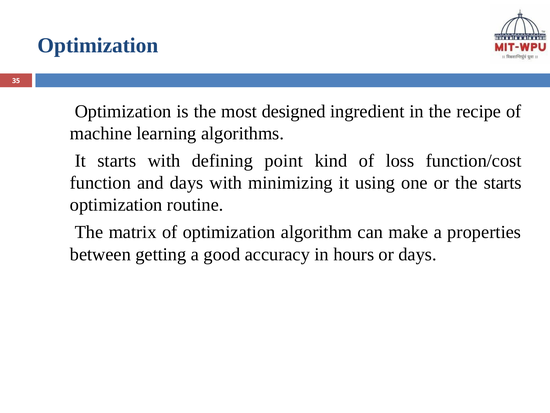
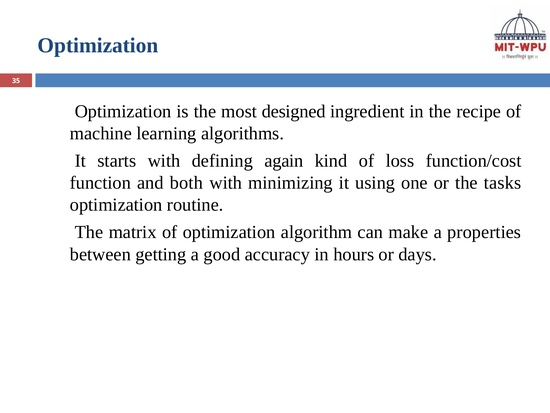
point: point -> again
and days: days -> both
the starts: starts -> tasks
